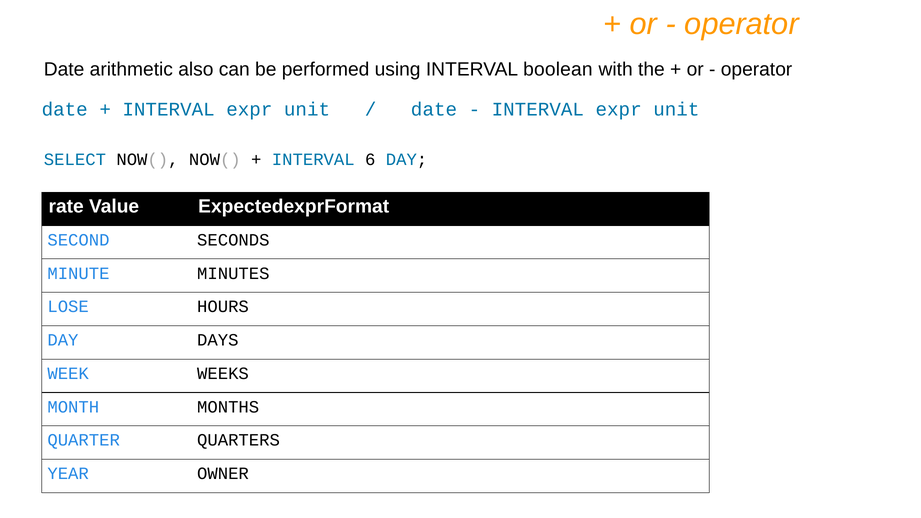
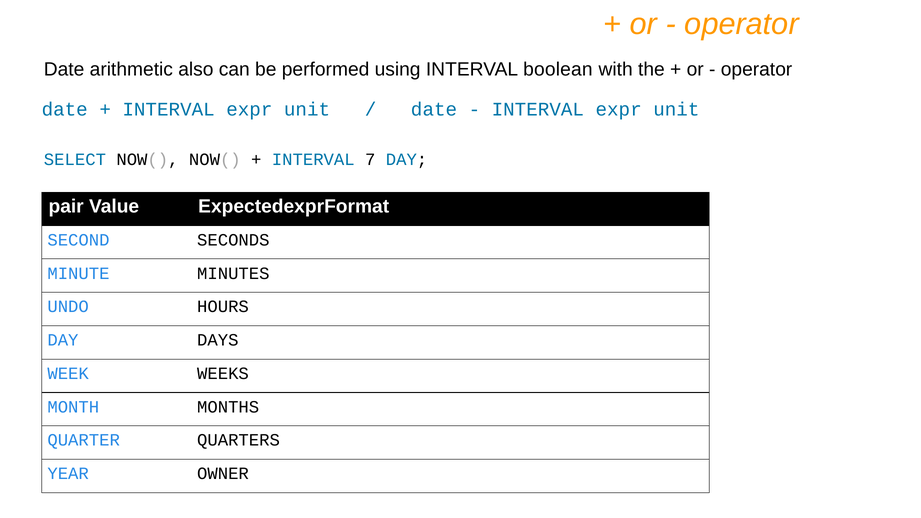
6: 6 -> 7
rate: rate -> pair
LOSE: LOSE -> UNDO
